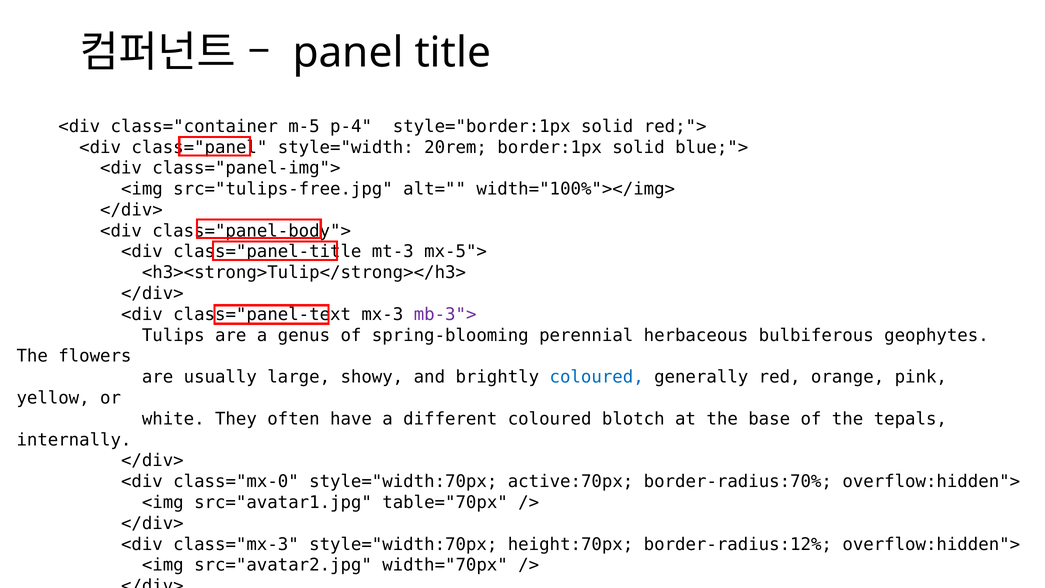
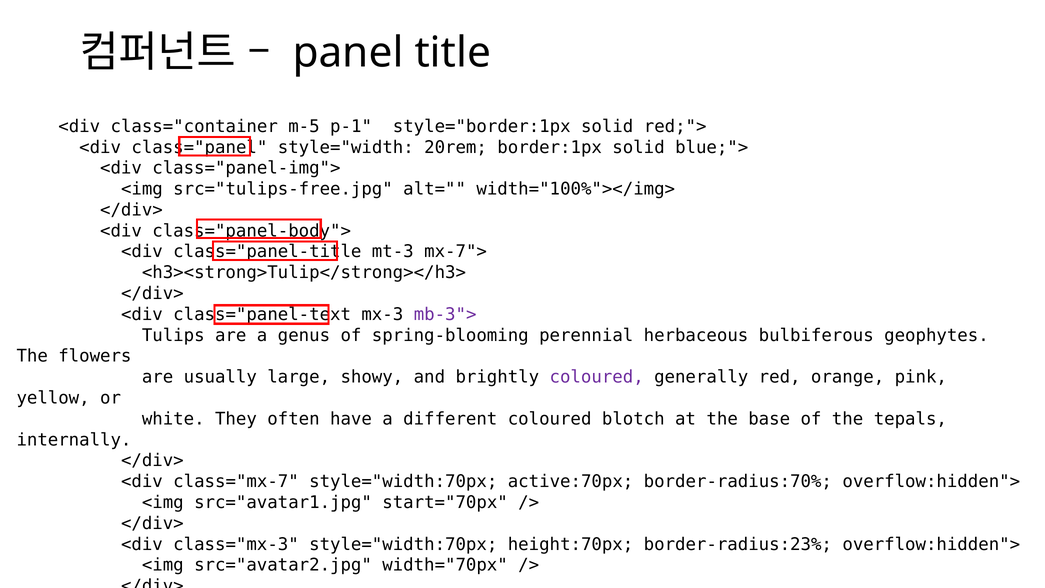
p-4: p-4 -> p-1
mx-5">: mx-5"> -> mx-7">
coloured at (597, 377) colour: blue -> purple
class="mx-0: class="mx-0 -> class="mx-7
table="70px: table="70px -> start="70px
border-radius:12%: border-radius:12% -> border-radius:23%
